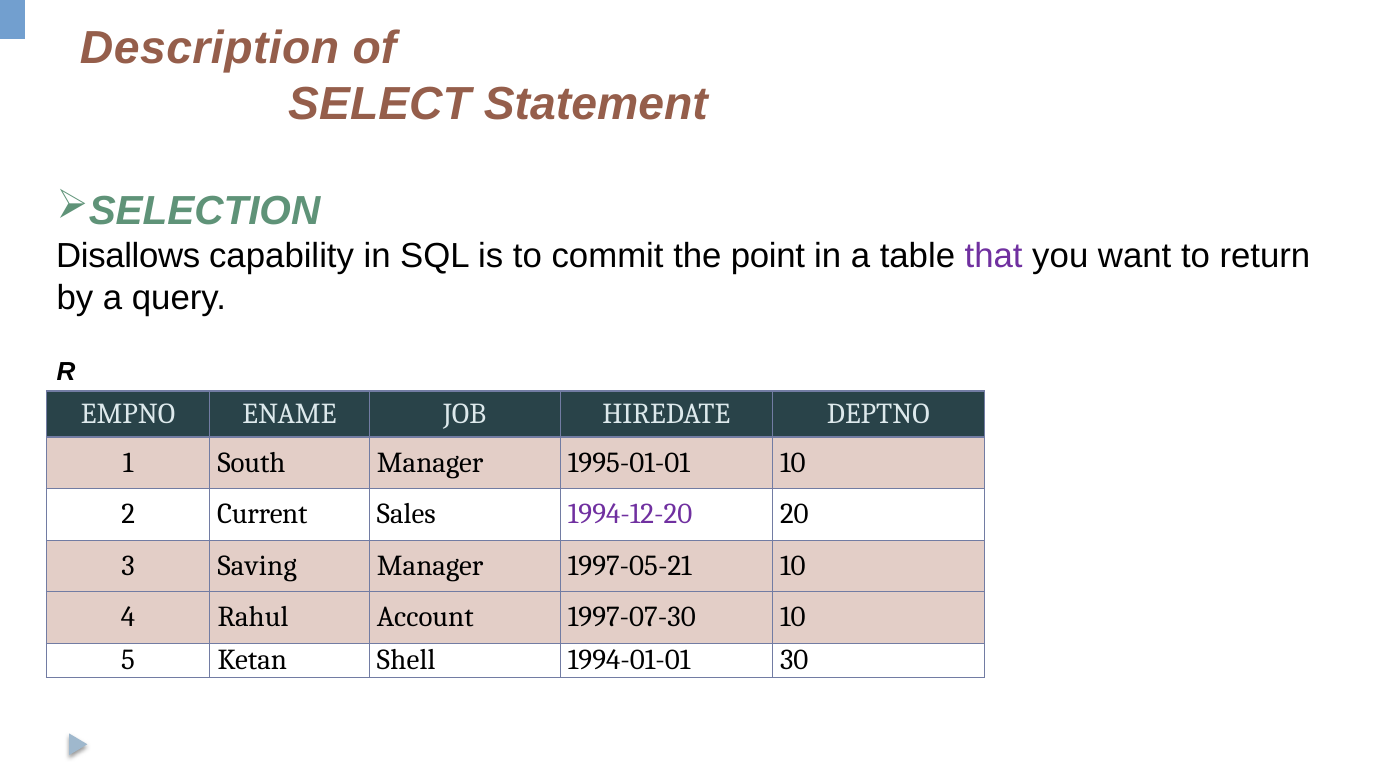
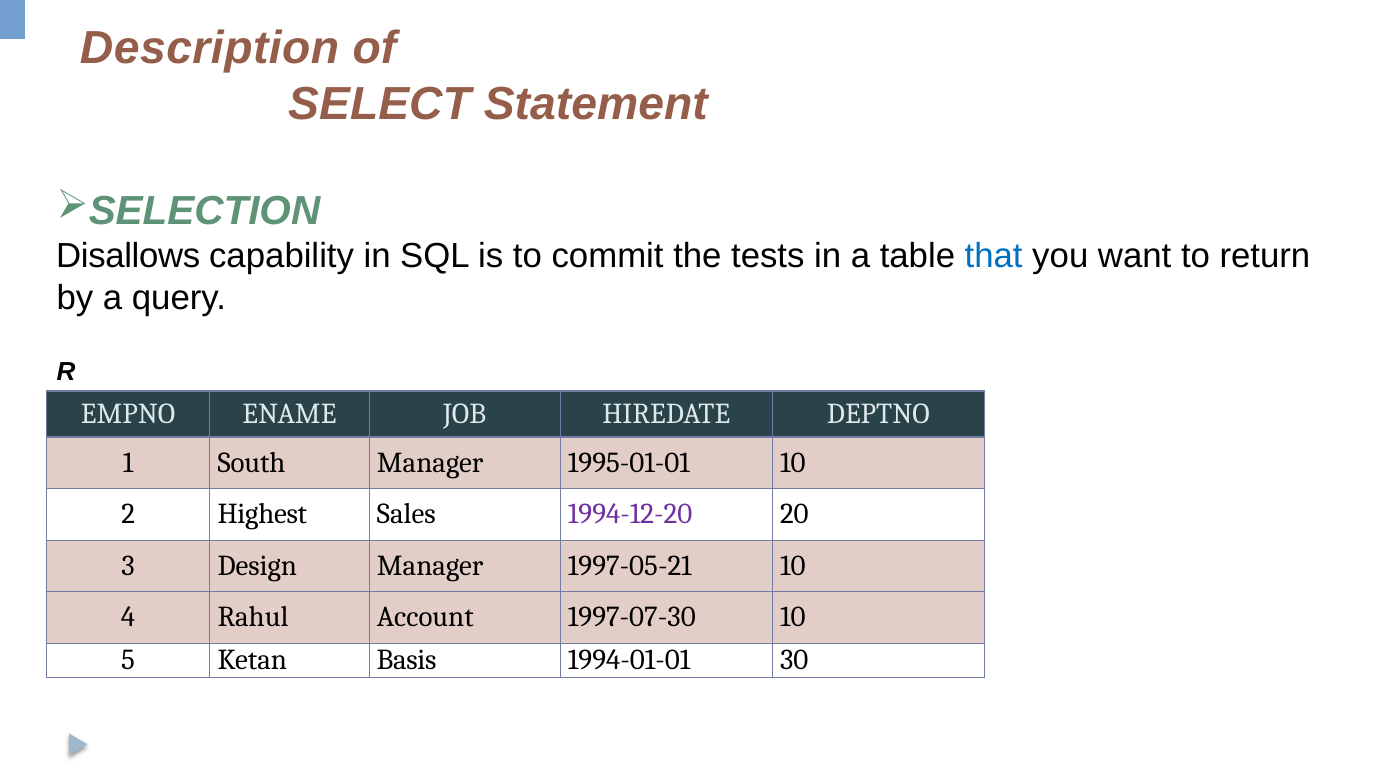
point: point -> tests
that colour: purple -> blue
Current: Current -> Highest
Saving: Saving -> Design
Shell: Shell -> Basis
